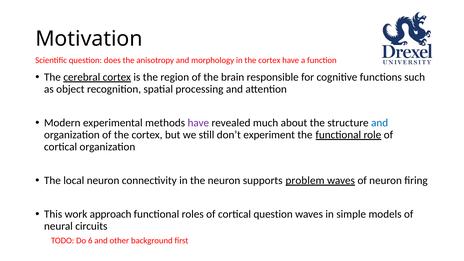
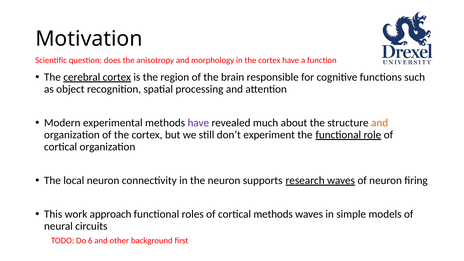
and at (380, 123) colour: blue -> orange
problem: problem -> research
cortical question: question -> methods
